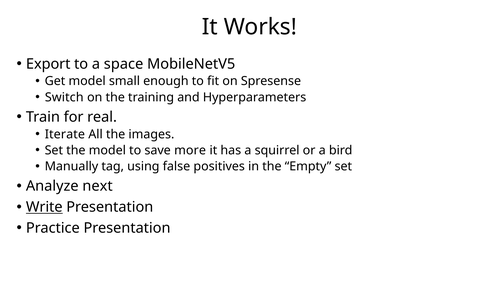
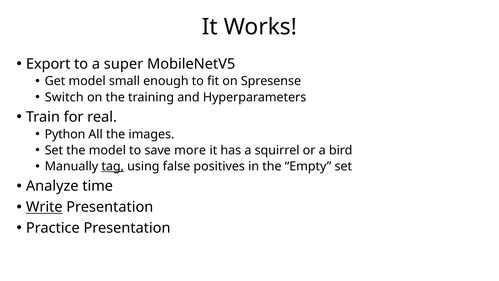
space: space -> super
Iterate: Iterate -> Python
tag underline: none -> present
next: next -> time
